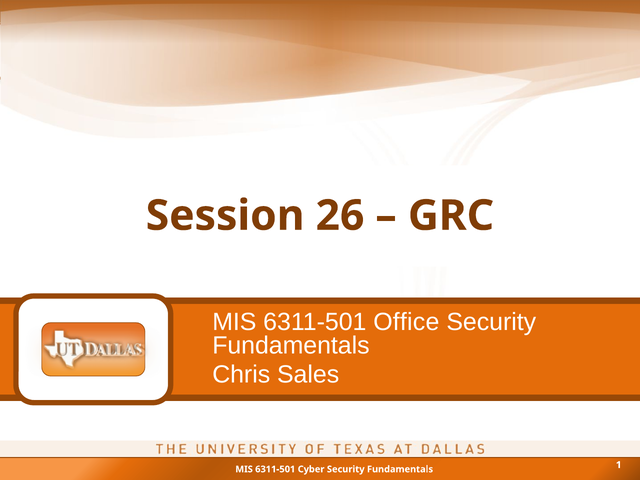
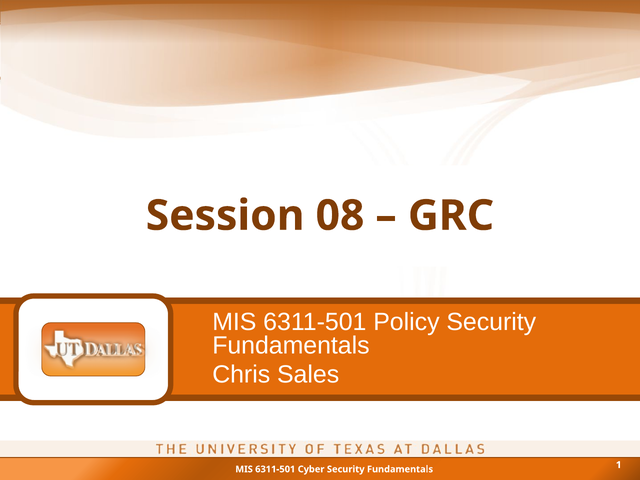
26: 26 -> 08
Office: Office -> Policy
